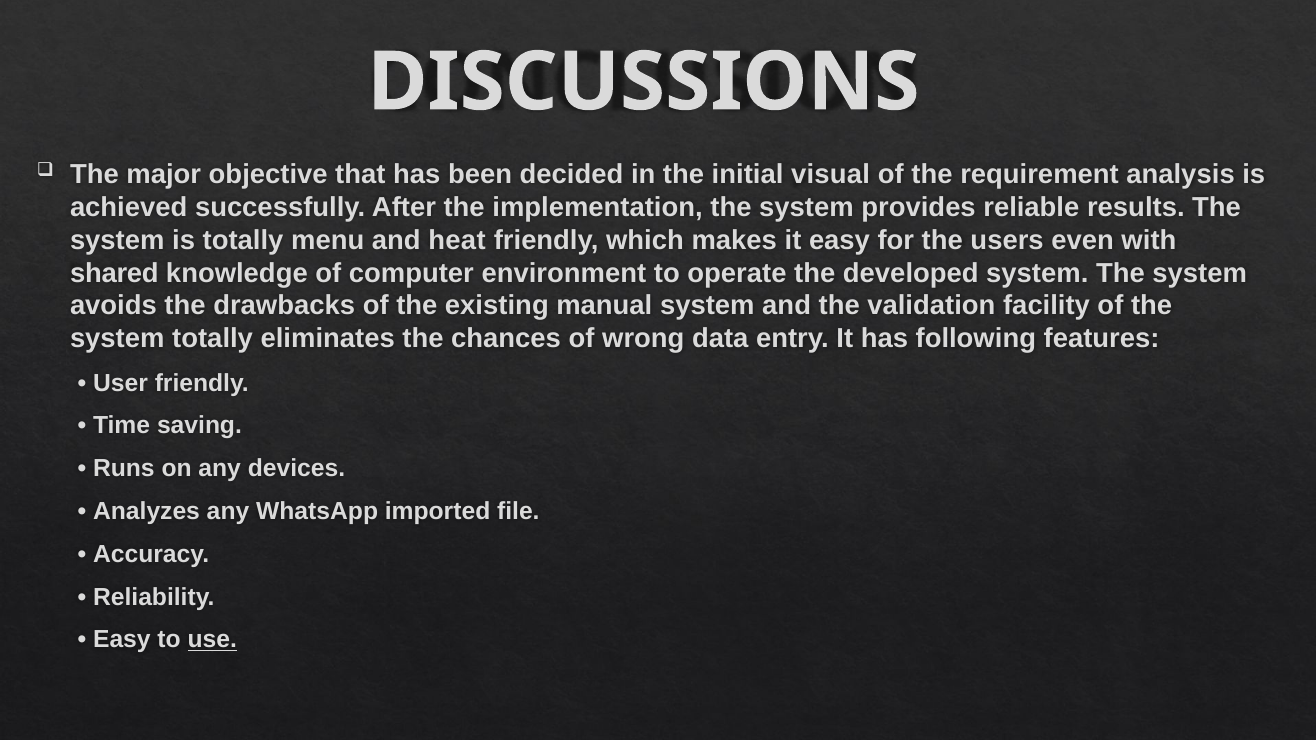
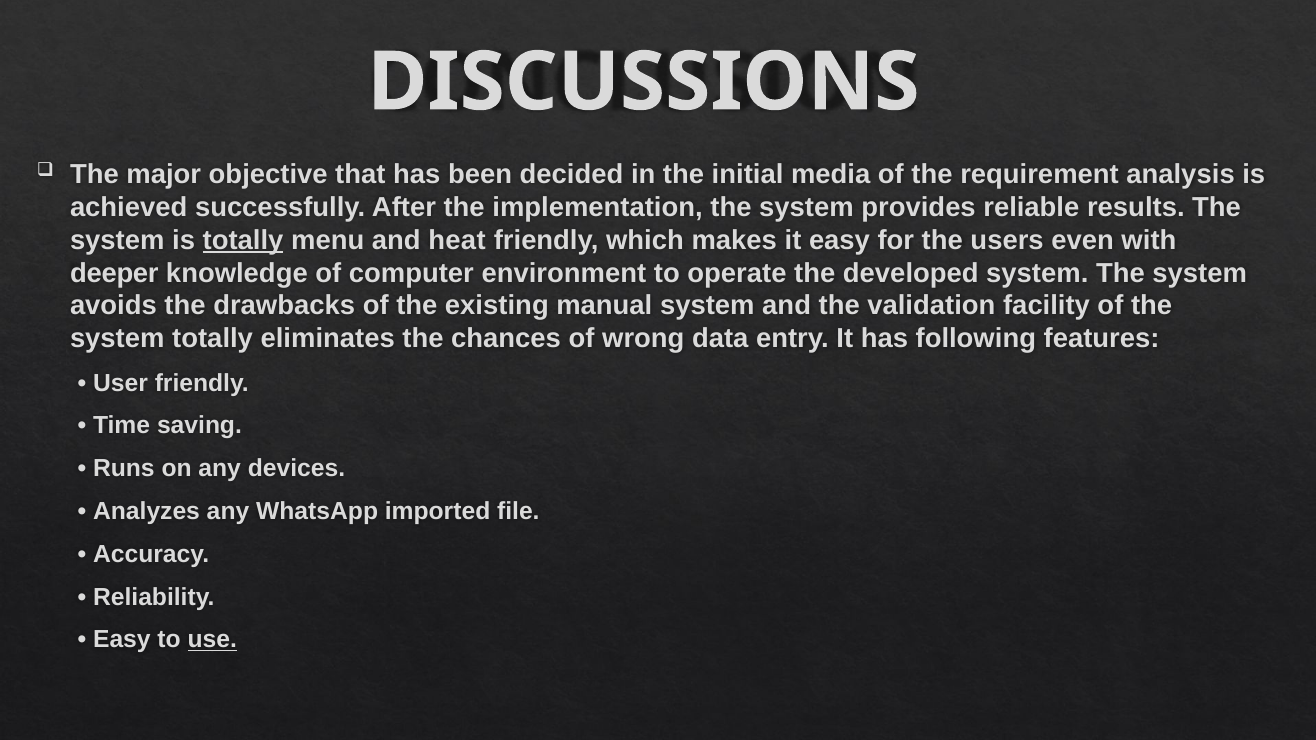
visual: visual -> media
totally at (243, 240) underline: none -> present
shared: shared -> deeper
